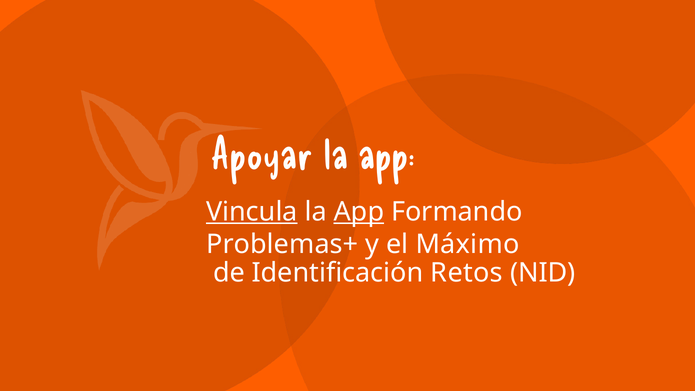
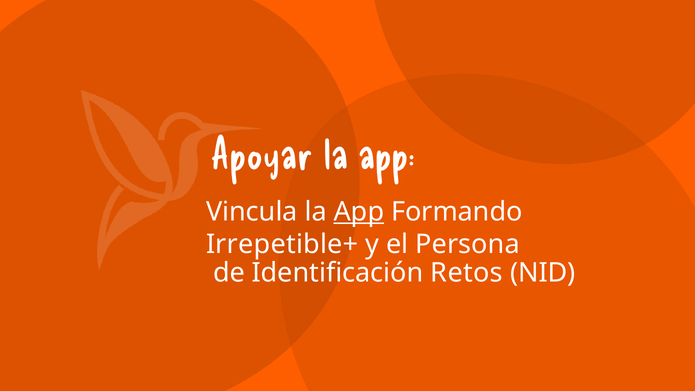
Vincula underline: present -> none
Problemas+: Problemas+ -> Irrepetible+
Máximo: Máximo -> Persona
